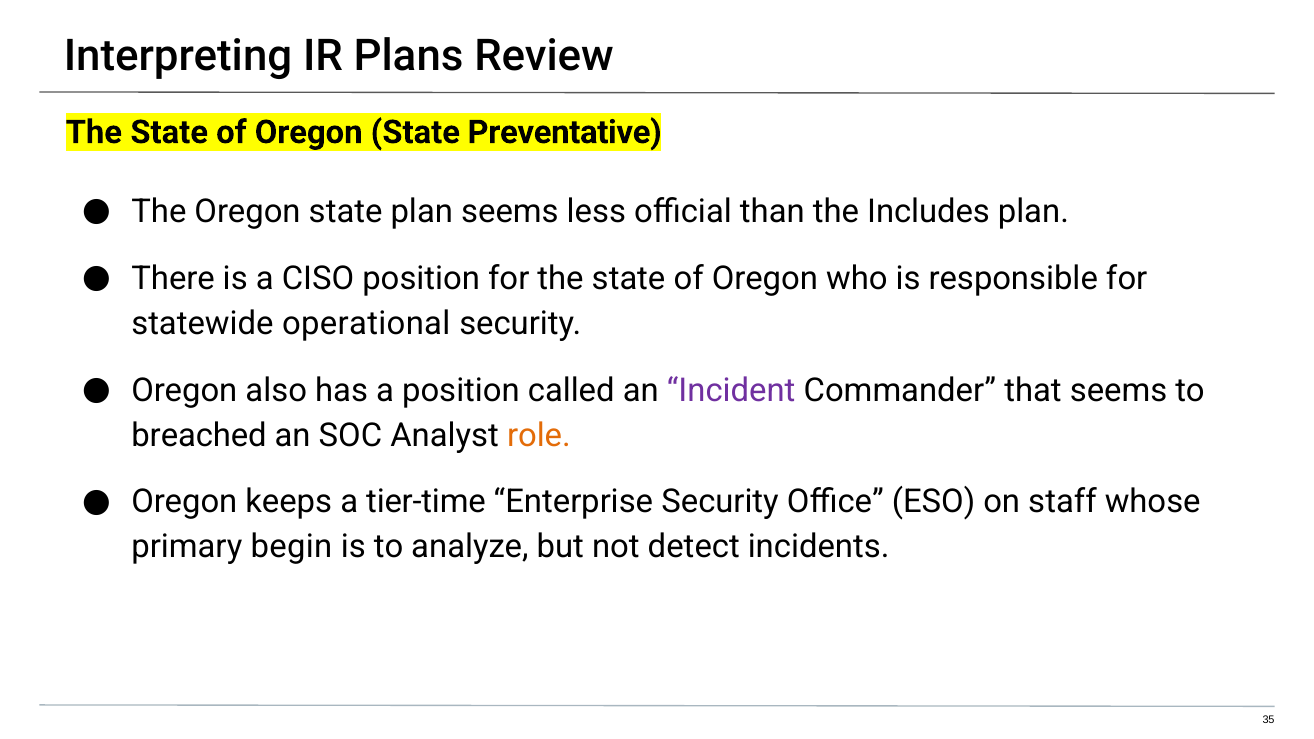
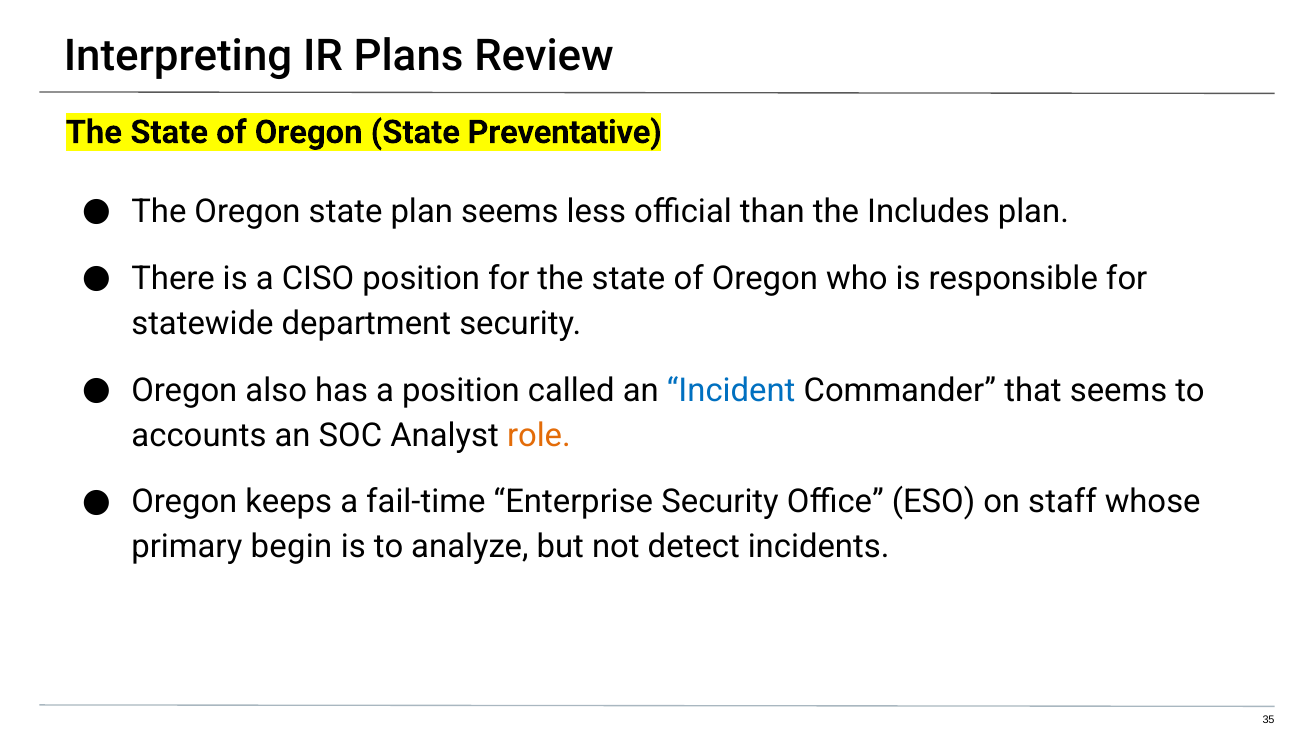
operational: operational -> department
Incident colour: purple -> blue
breached: breached -> accounts
tier-time: tier-time -> fail-time
